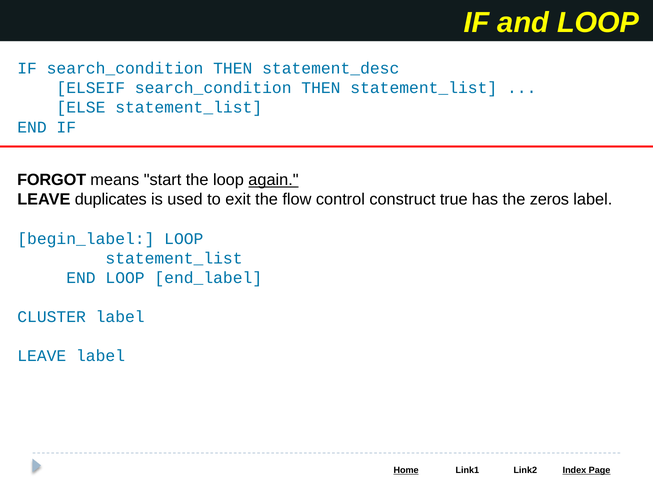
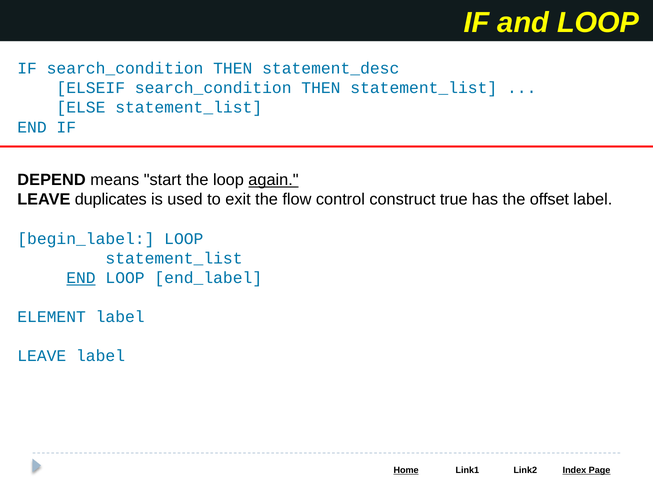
FORGOT: FORGOT -> DEPEND
zeros: zeros -> offset
END at (81, 278) underline: none -> present
CLUSTER: CLUSTER -> ELEMENT
